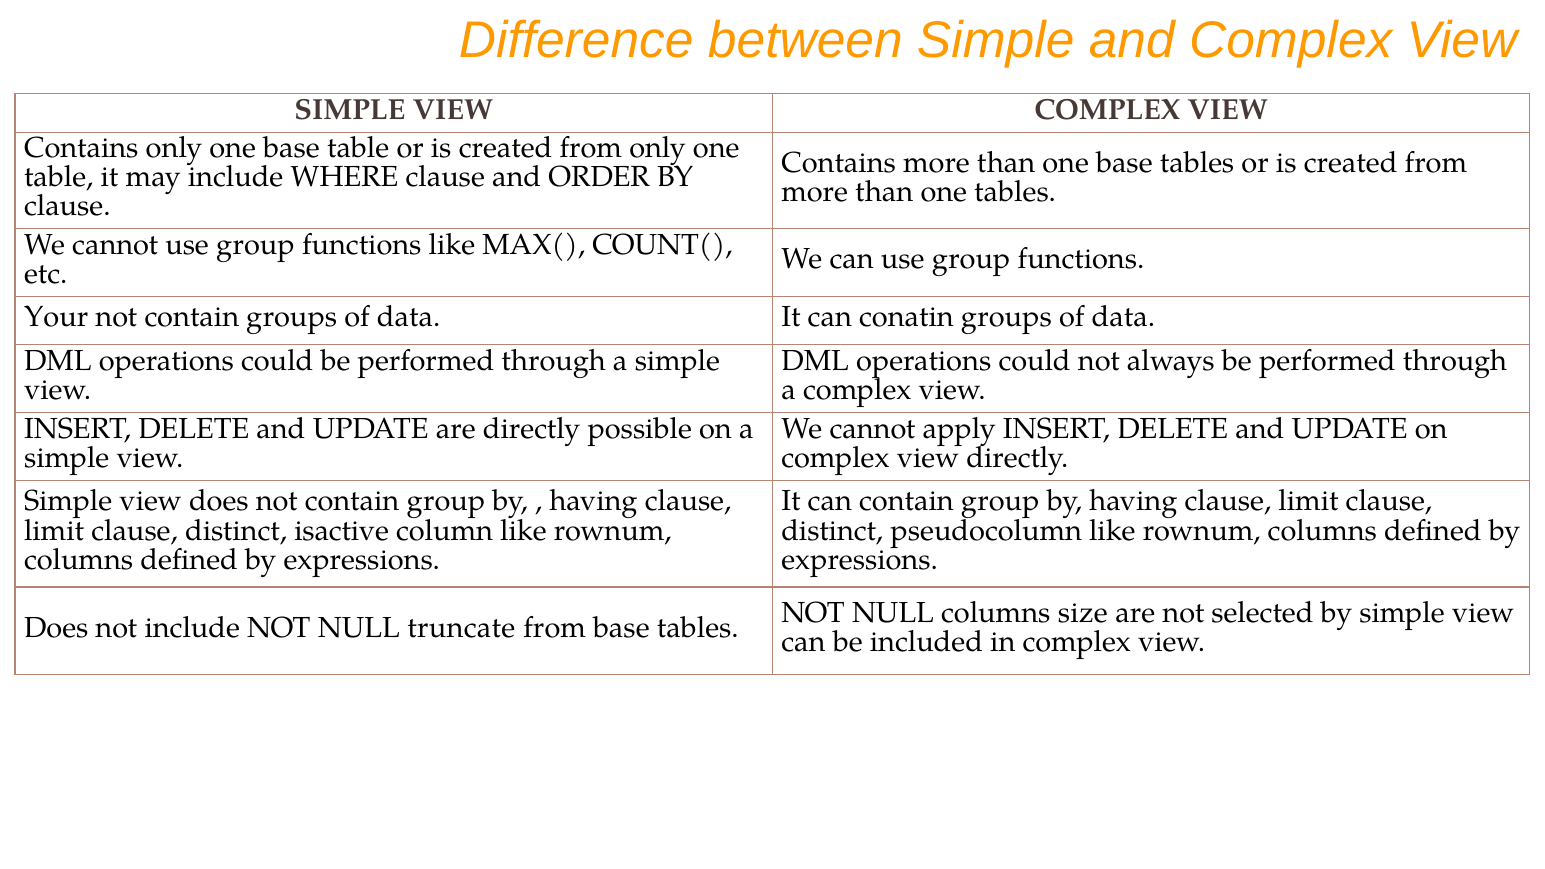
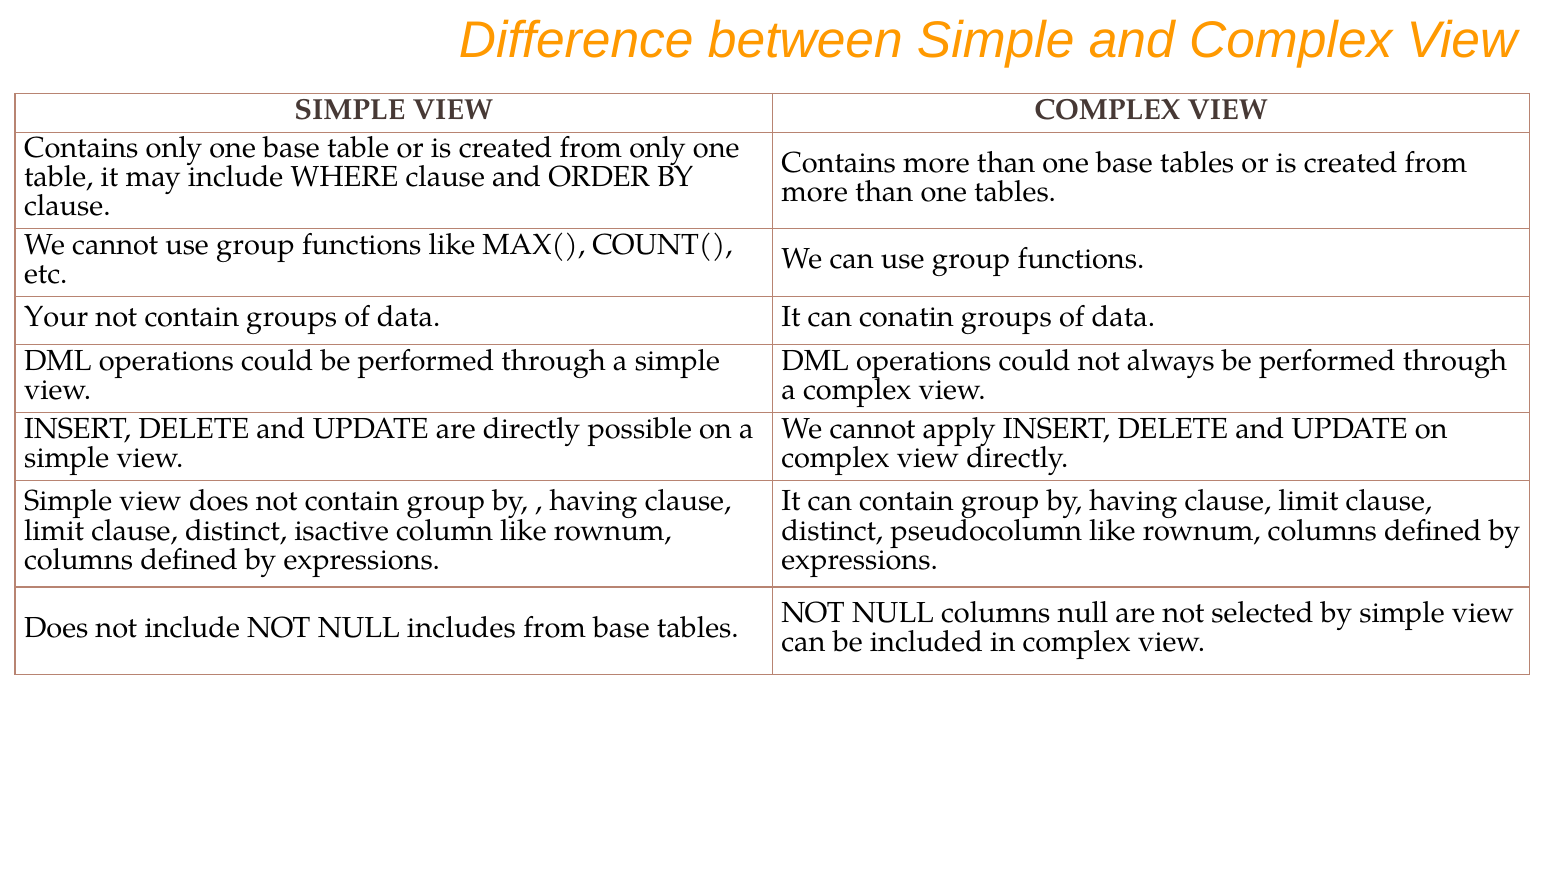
columns size: size -> null
truncate: truncate -> includes
